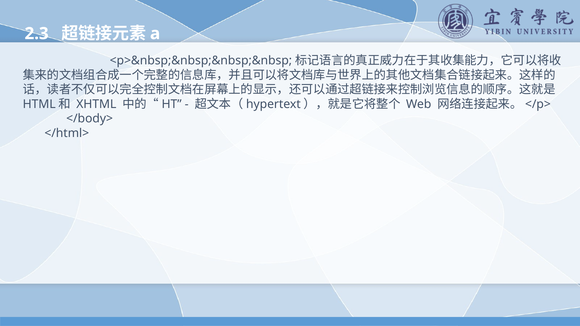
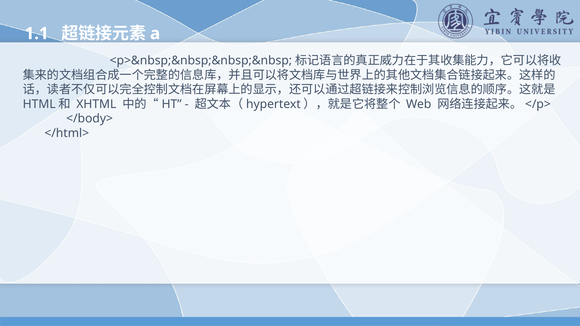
2.3: 2.3 -> 1.1
